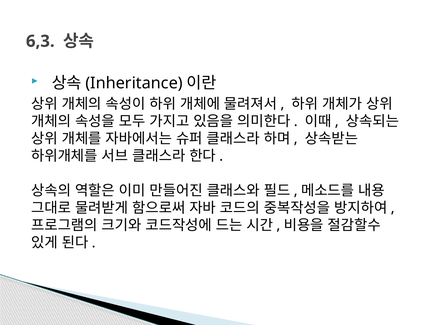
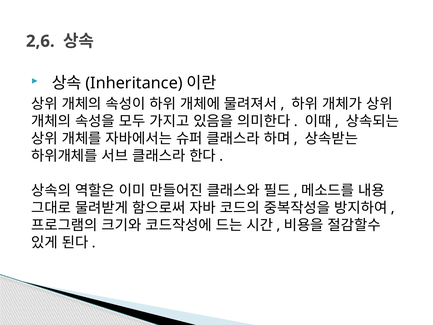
6,3: 6,3 -> 2,6
